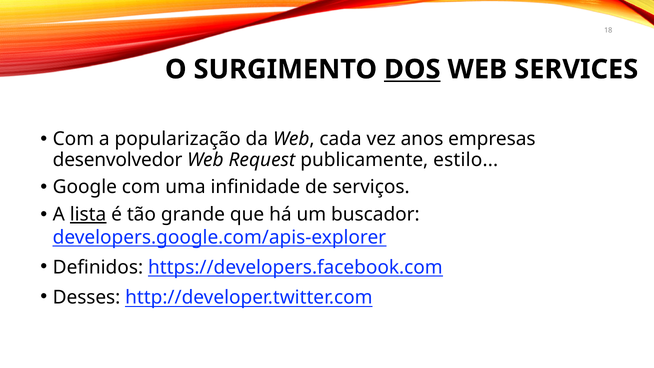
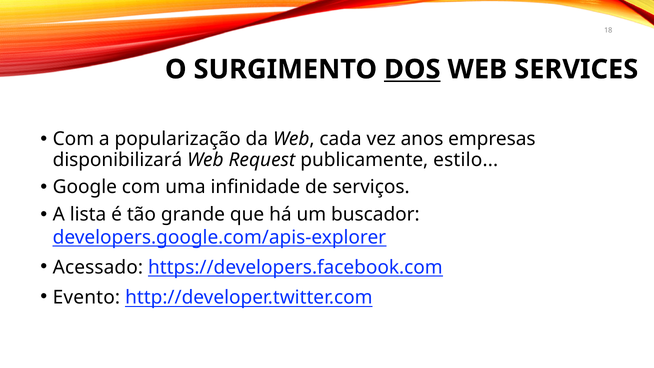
desenvolvedor: desenvolvedor -> disponibilizará
lista underline: present -> none
Definidos: Definidos -> Acessado
Desses: Desses -> Evento
